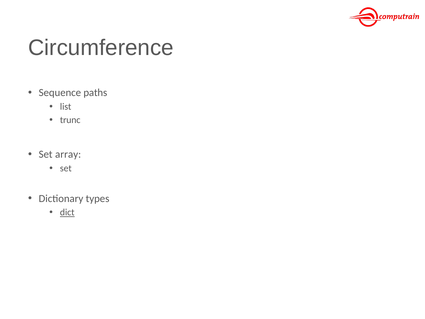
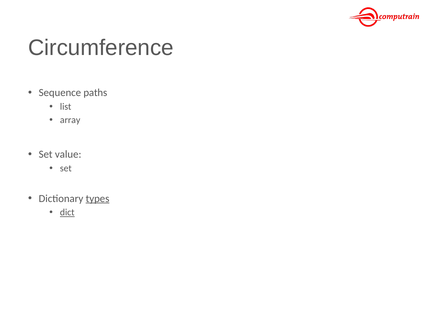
trunc: trunc -> array
array: array -> value
types underline: none -> present
